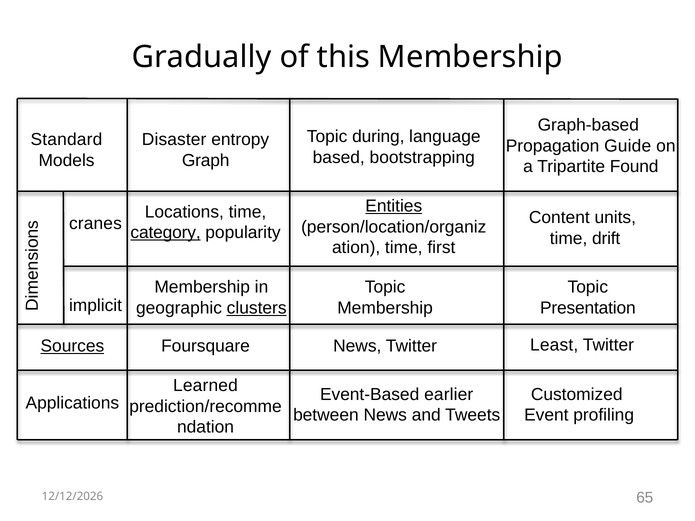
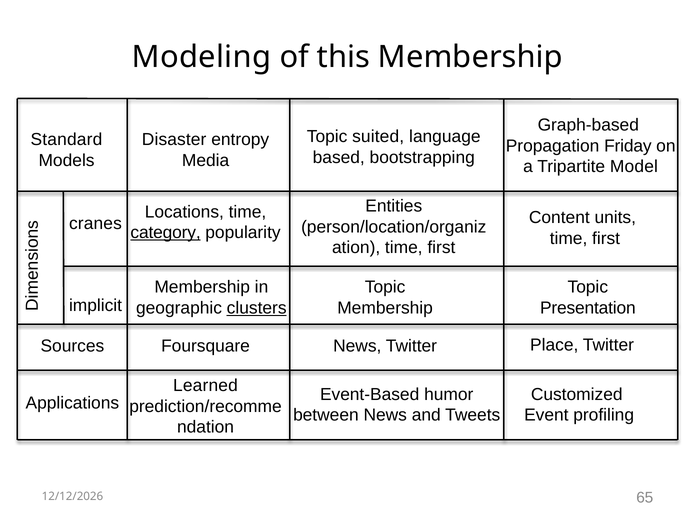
Gradually: Gradually -> Modeling
during: during -> suited
Guide: Guide -> Friday
Graph: Graph -> Media
Found: Found -> Model
Entities underline: present -> none
drift at (606, 239): drift -> first
Sources underline: present -> none
Least: Least -> Place
earlier: earlier -> humor
